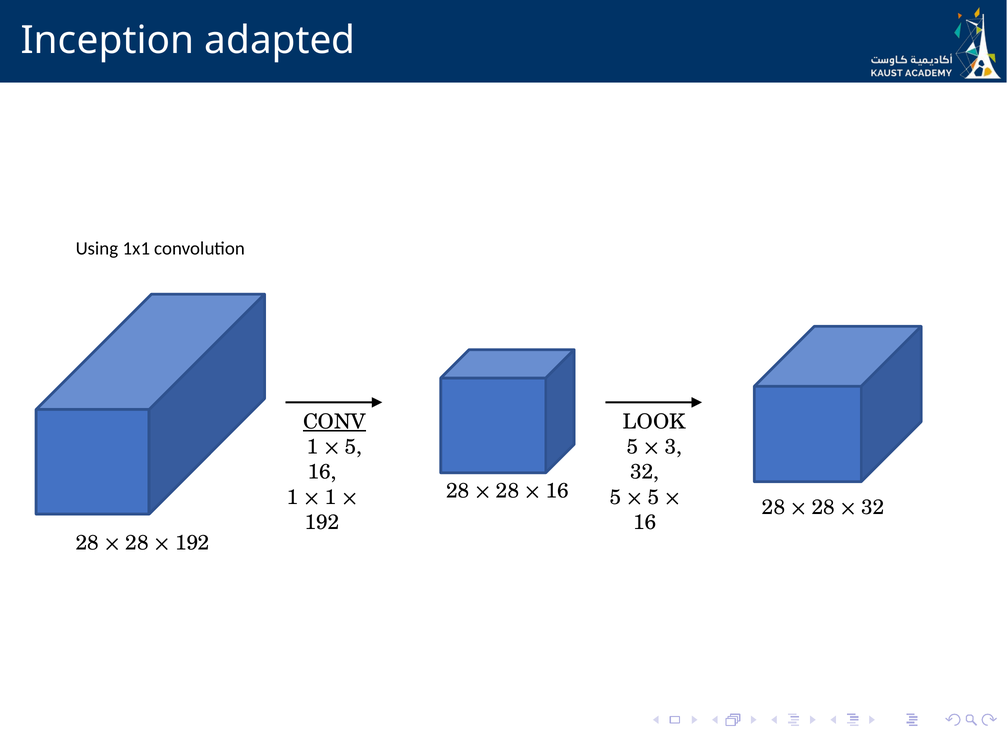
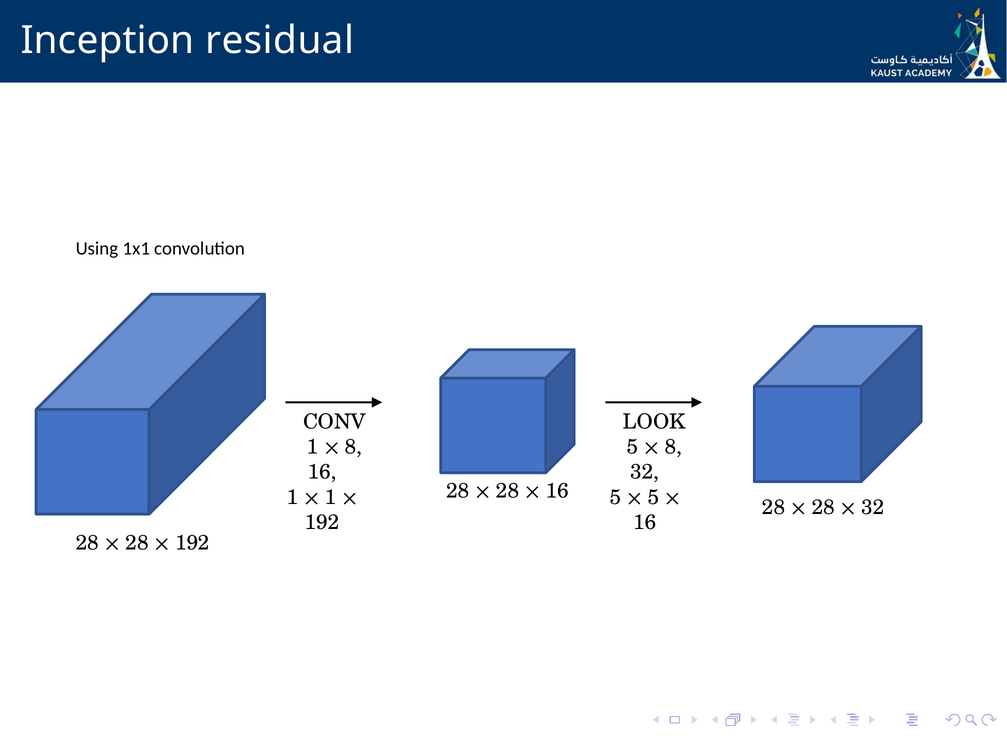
adapted: adapted -> residual
CONV underline: present -> none
5 at (353, 447): 5 -> 8
3 at (673, 447): 3 -> 8
